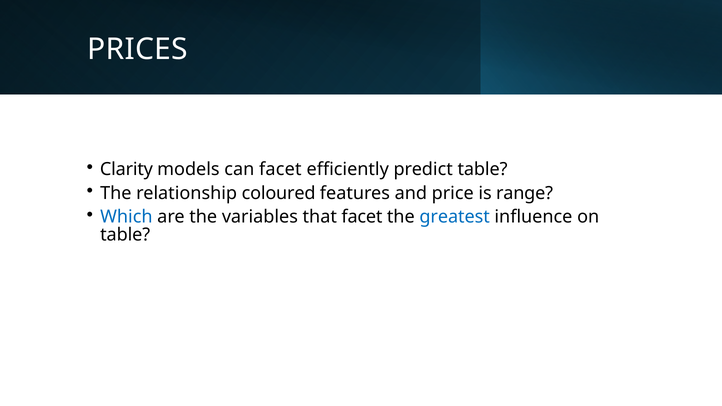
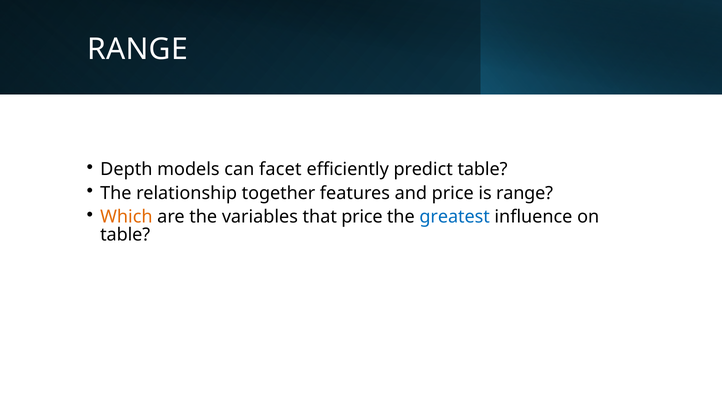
PRICES at (138, 49): PRICES -> RANGE
Clarity: Clarity -> Depth
coloured: coloured -> together
Which colour: blue -> orange
that facet: facet -> price
